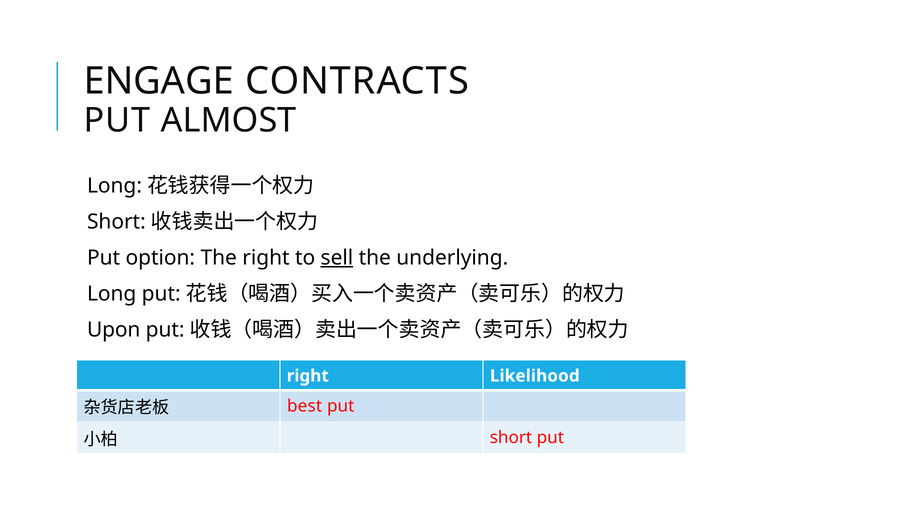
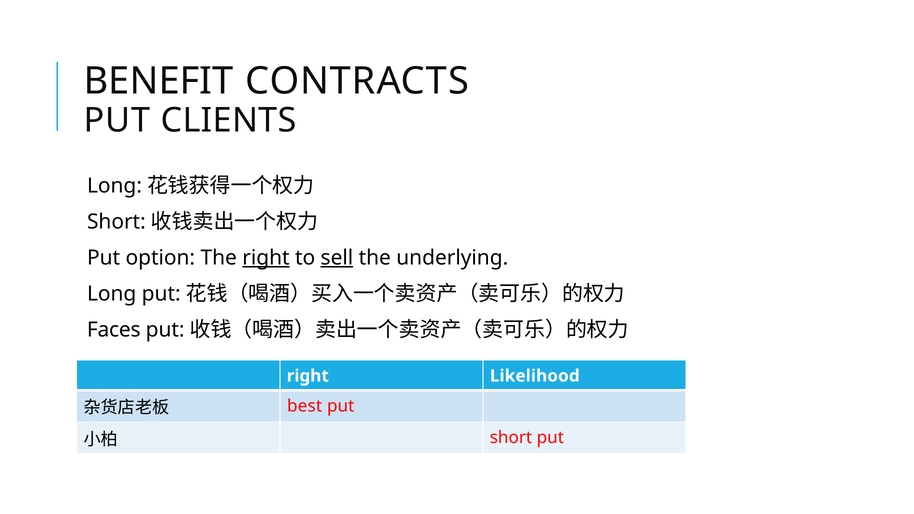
ENGAGE: ENGAGE -> BENEFIT
ALMOST: ALMOST -> CLIENTS
right at (266, 258) underline: none -> present
Upon: Upon -> Faces
